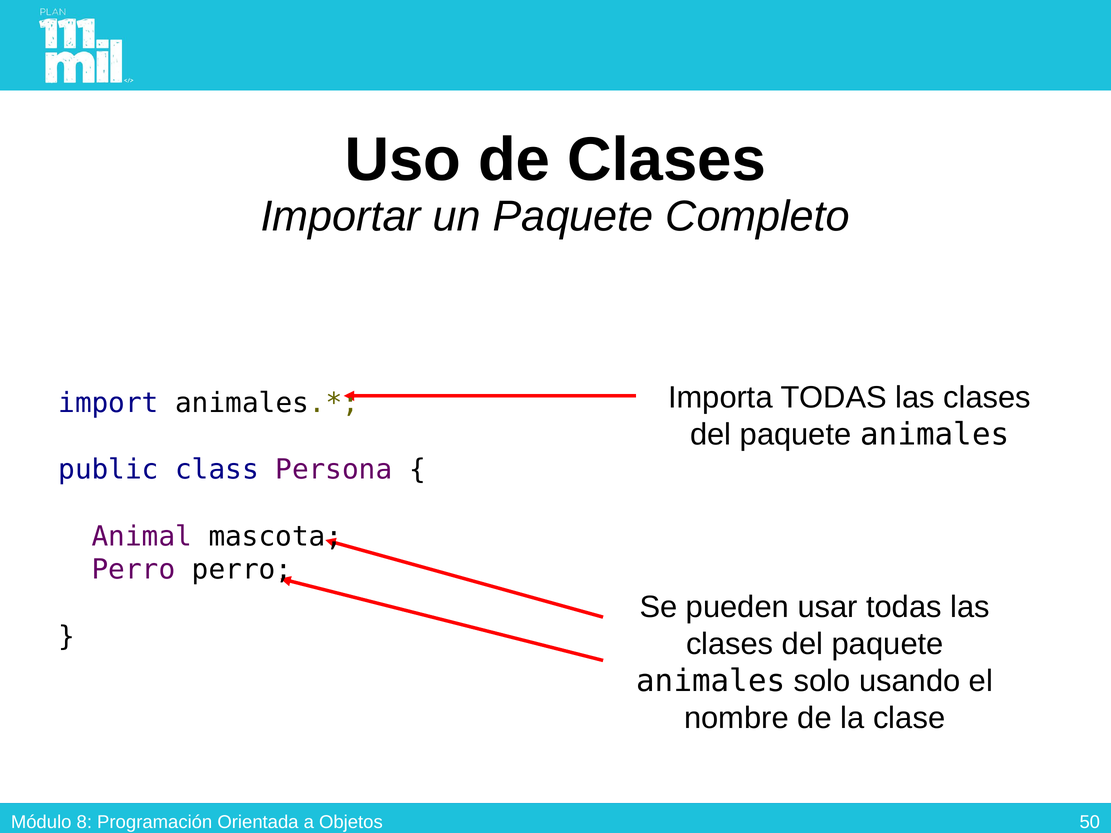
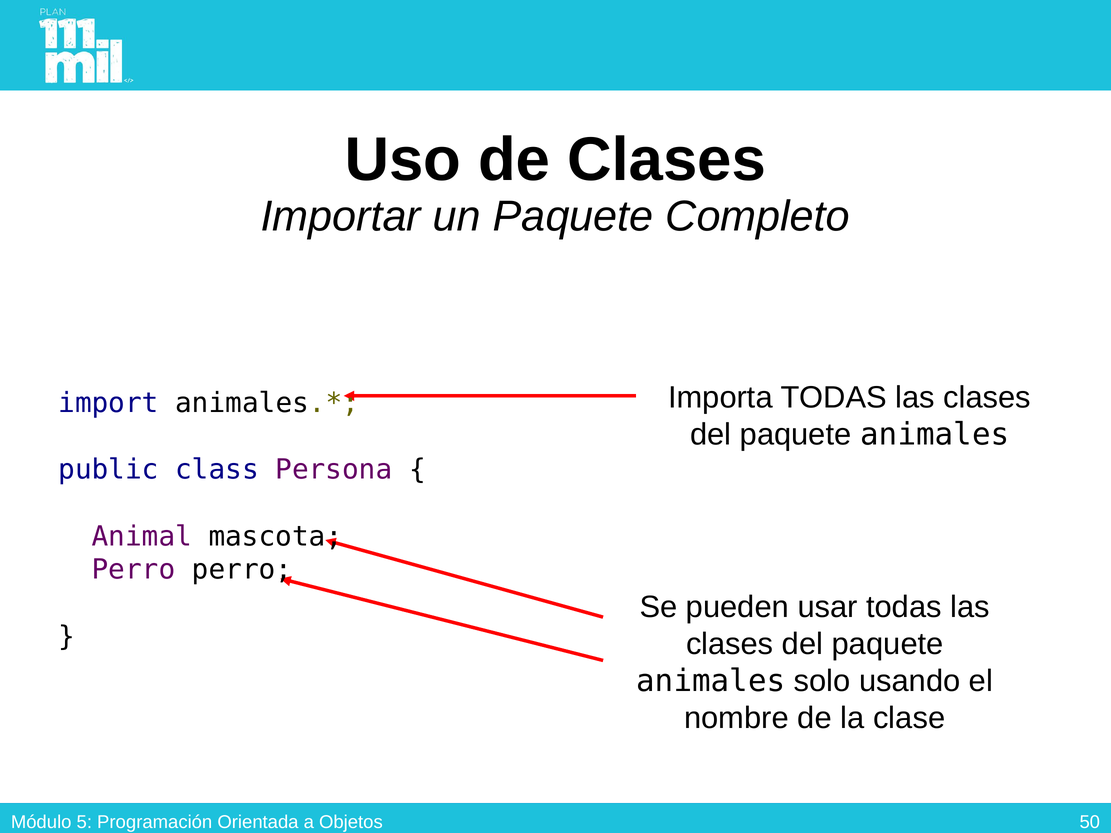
8: 8 -> 5
